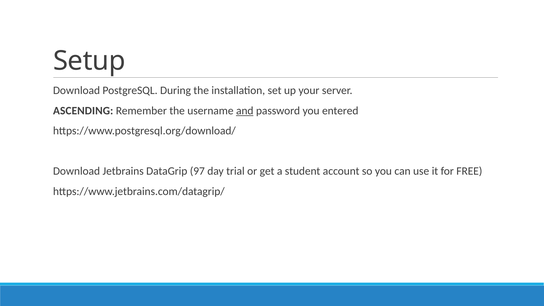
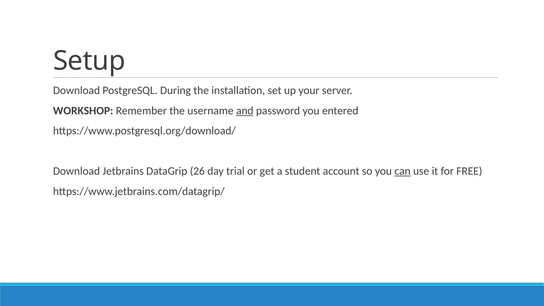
ASCENDING: ASCENDING -> WORKSHOP
97: 97 -> 26
can underline: none -> present
